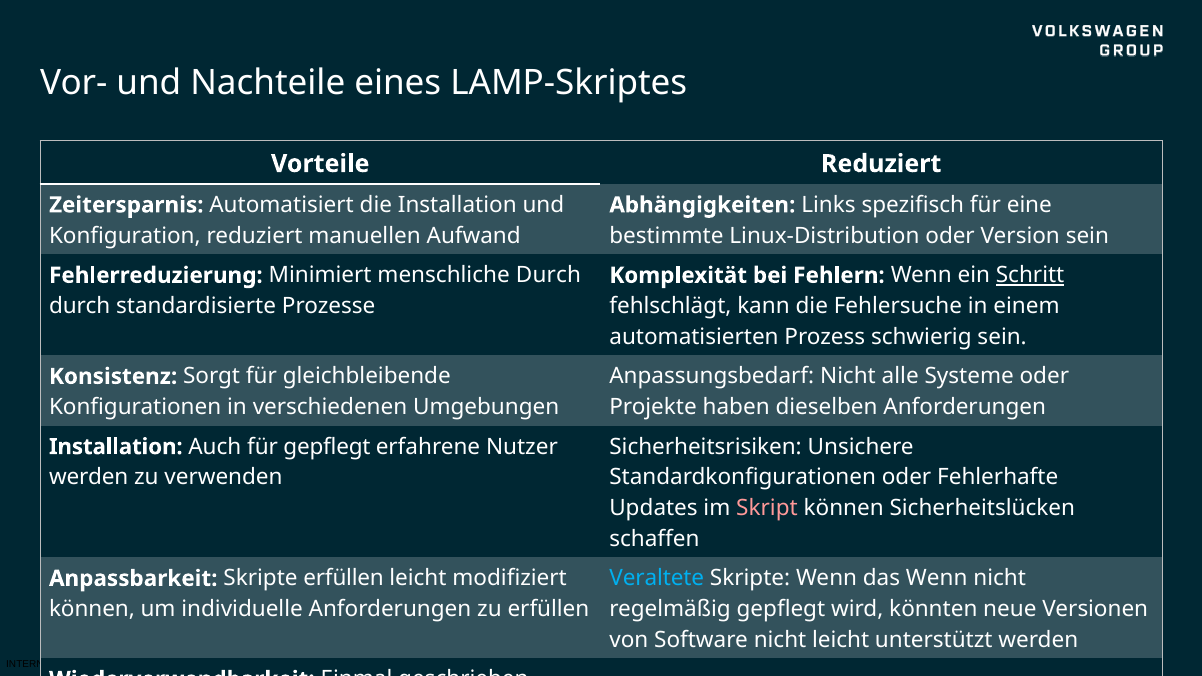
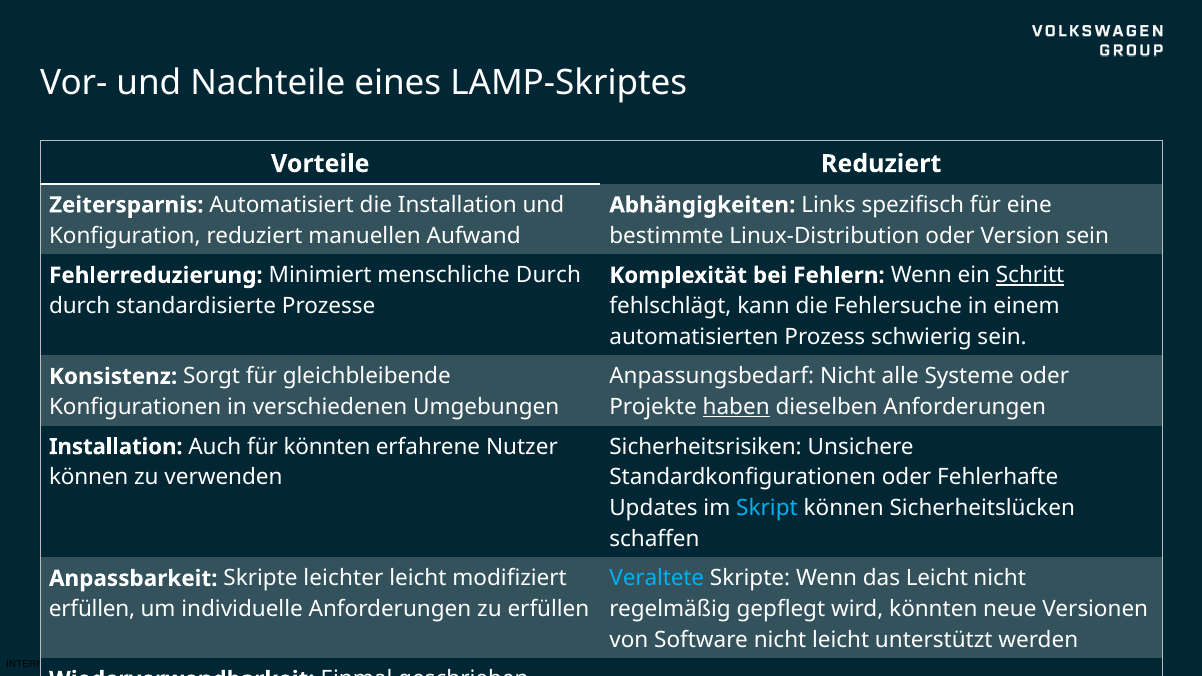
haben underline: none -> present
für gepflegt: gepflegt -> könnten
werden at (89, 478): werden -> können
Skript at (767, 508) colour: pink -> light blue
das Wenn: Wenn -> Leicht
Skripte erfüllen: erfüllen -> leichter
können at (92, 609): können -> erfüllen
